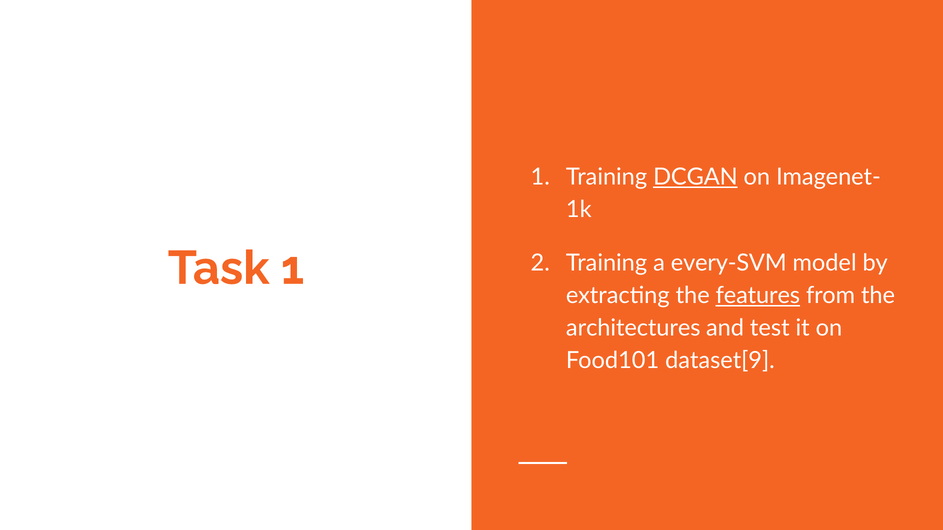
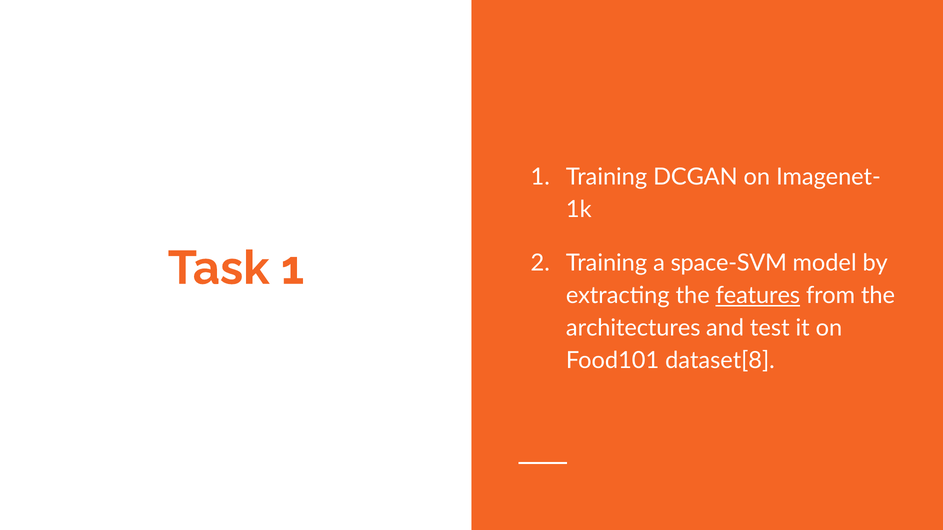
DCGAN underline: present -> none
every-SVM: every-SVM -> space-SVM
dataset[9: dataset[9 -> dataset[8
